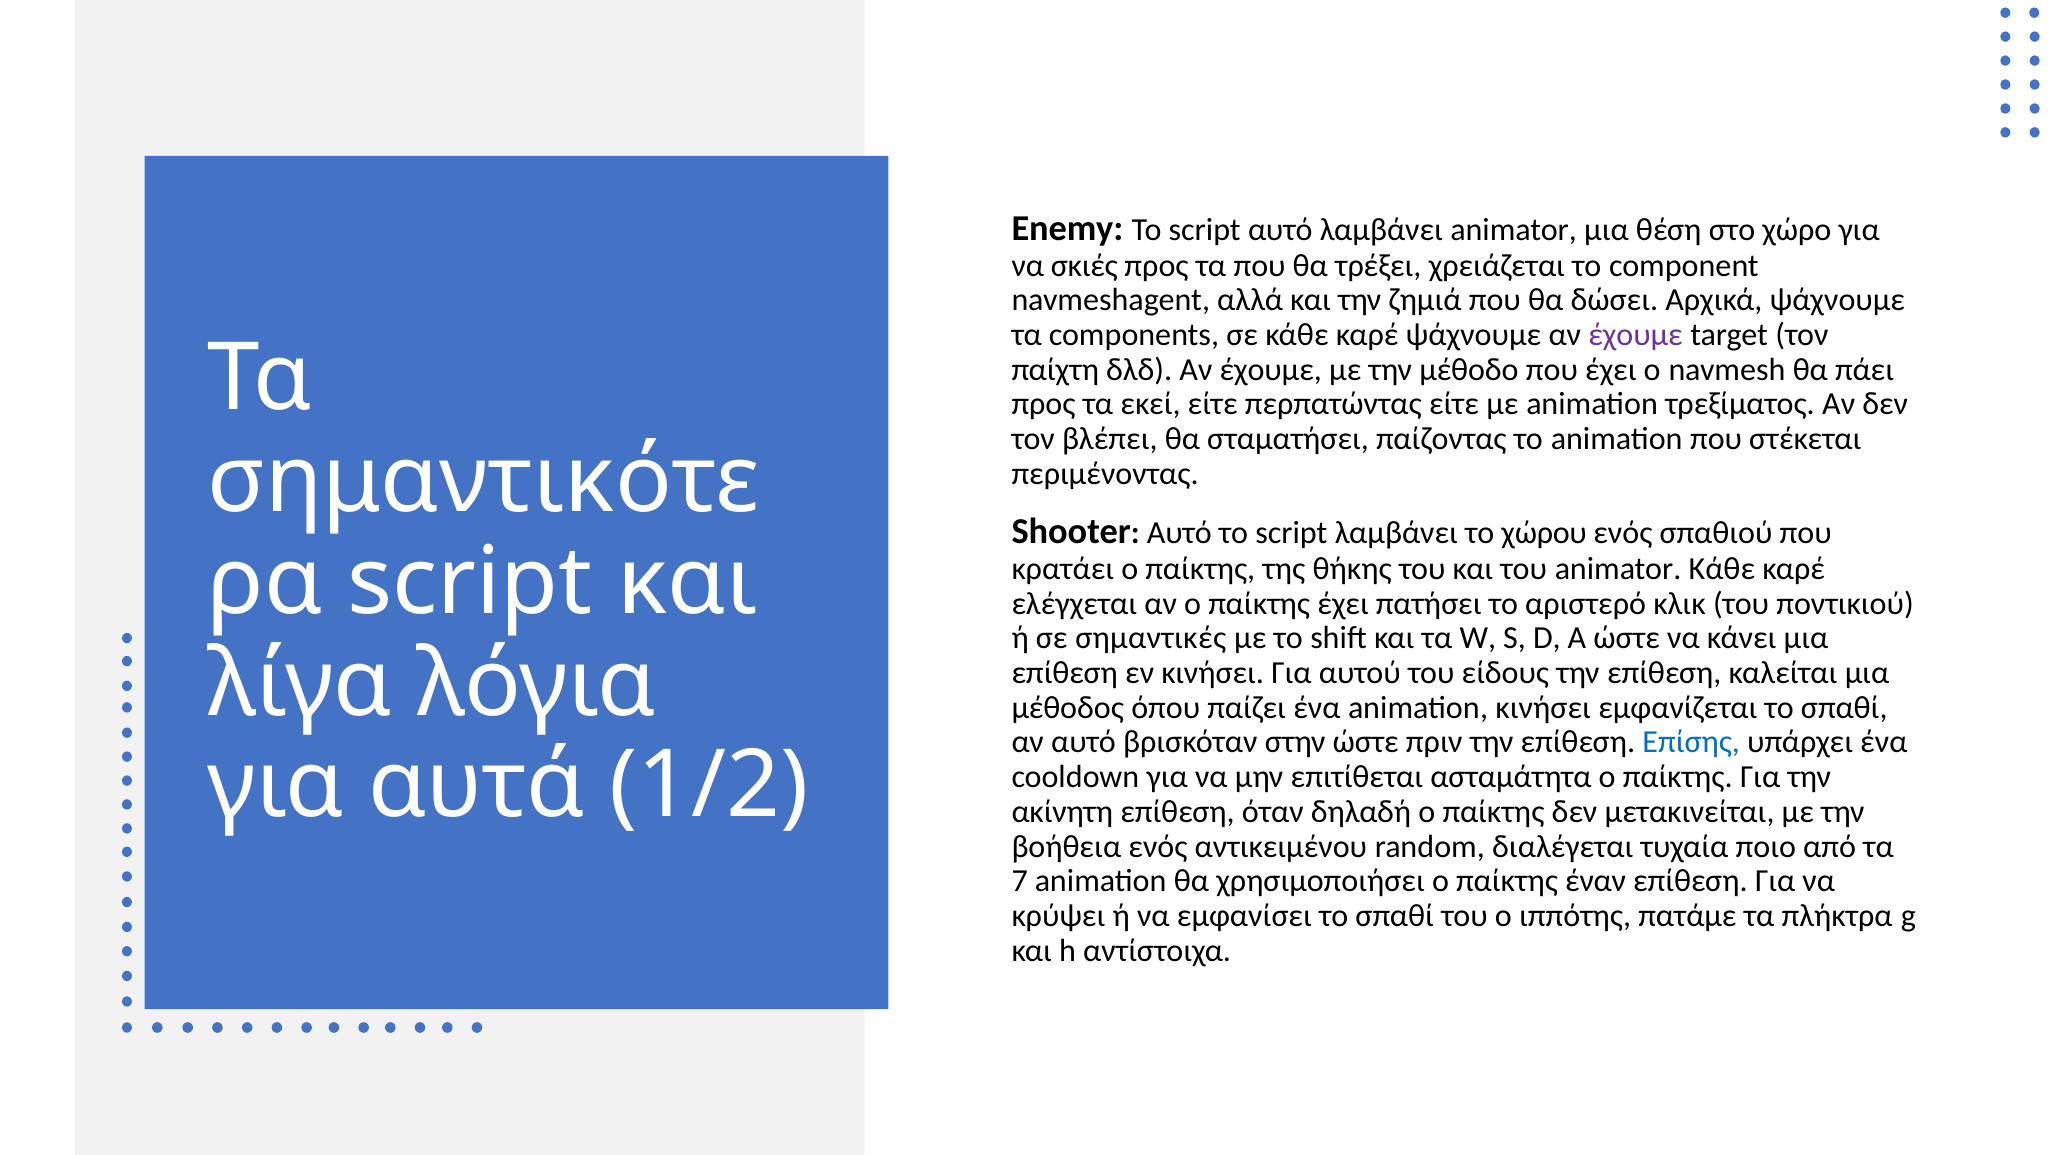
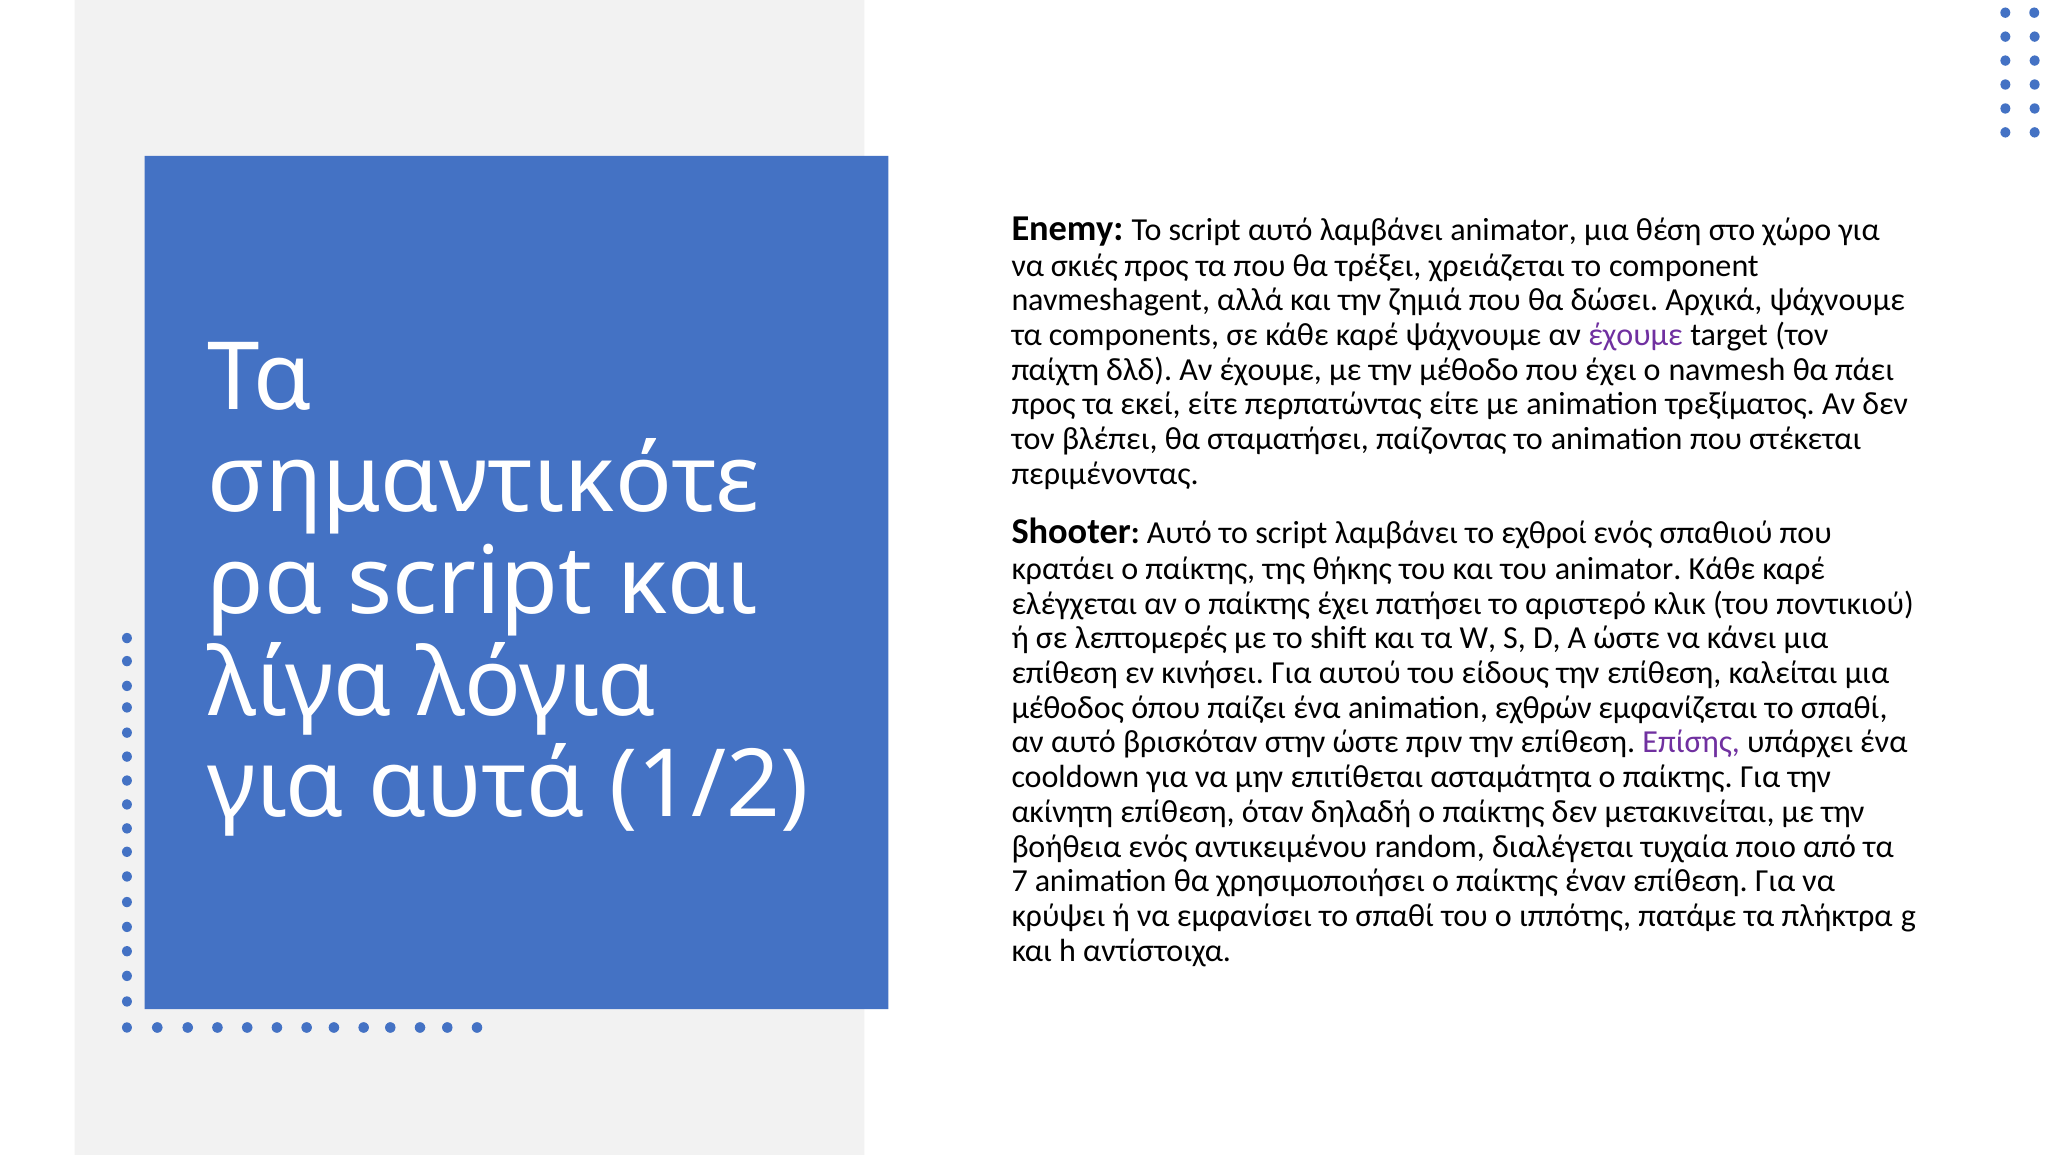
χώρου: χώρου -> εχθροί
σημαντικές: σημαντικές -> λεπτομερές
animation κινήσει: κινήσει -> εχθρών
Επίσης colour: blue -> purple
